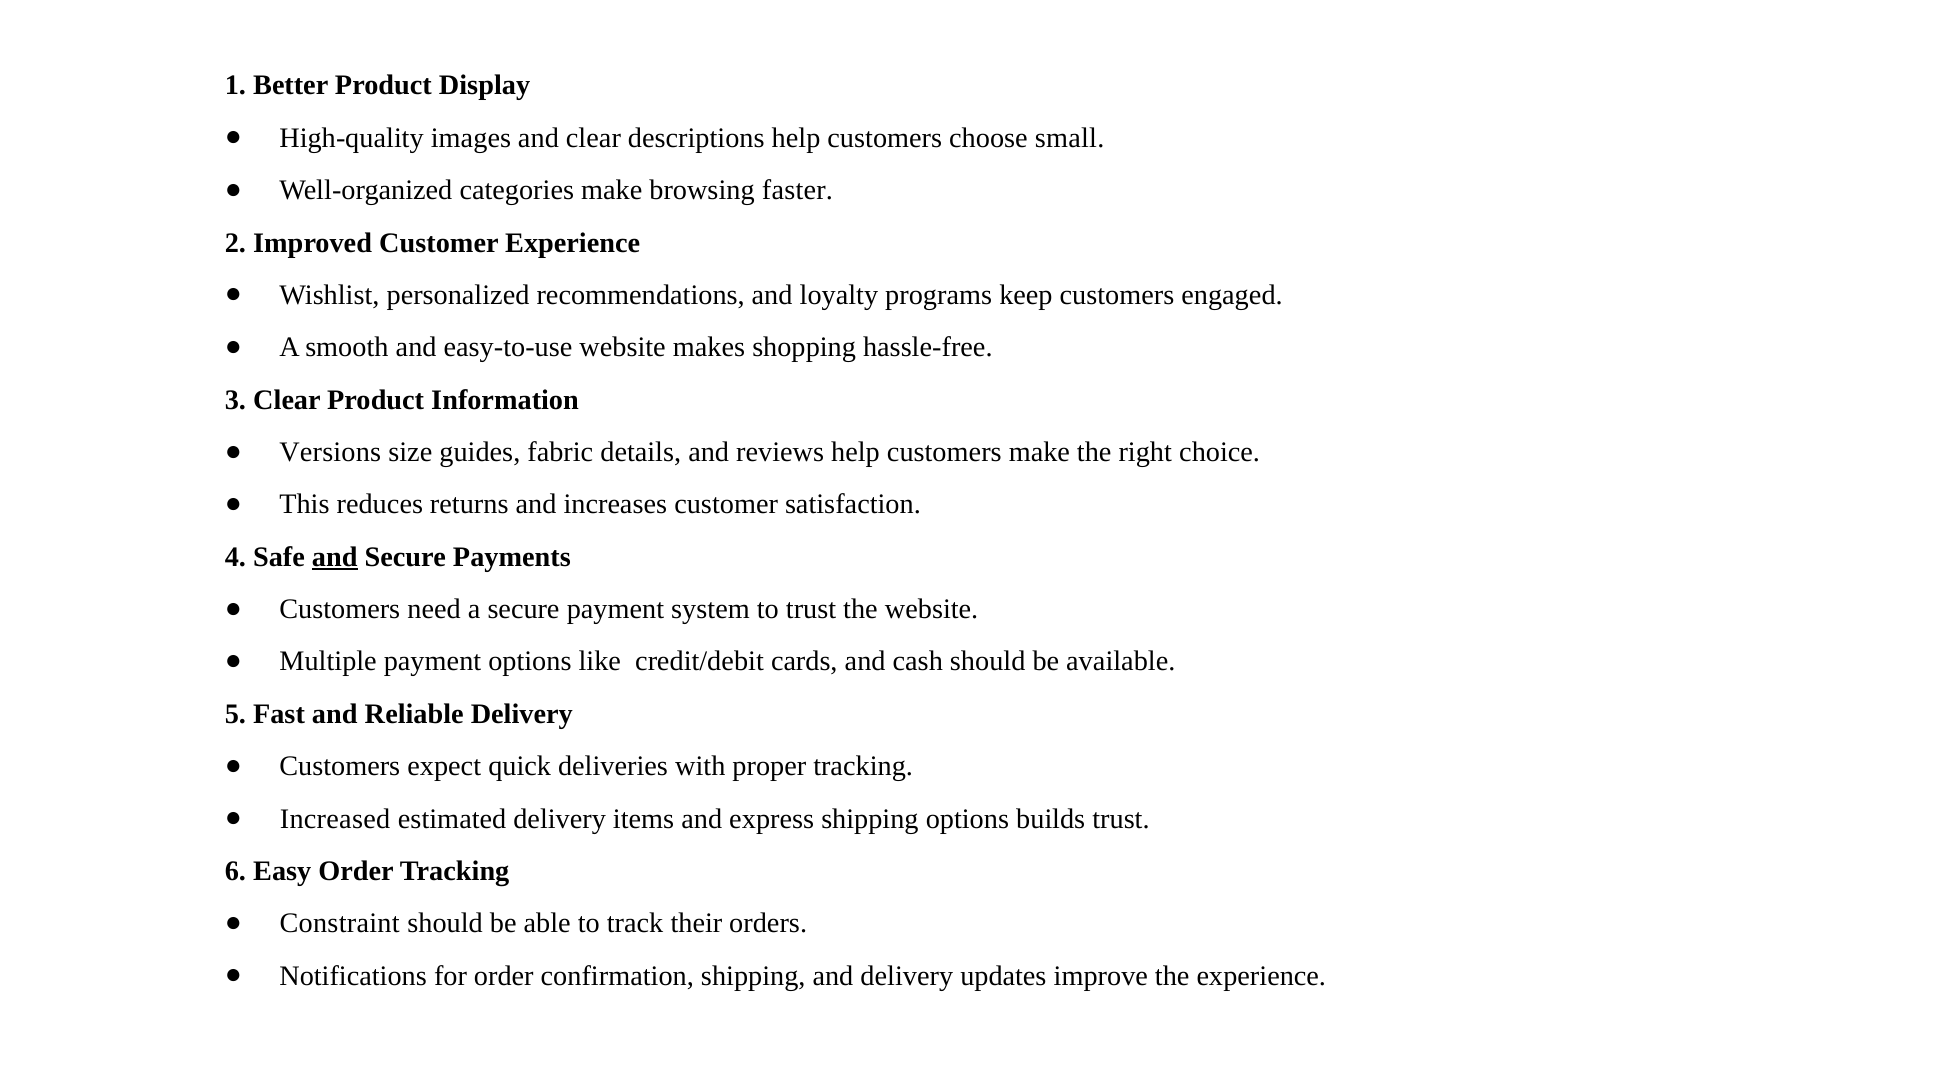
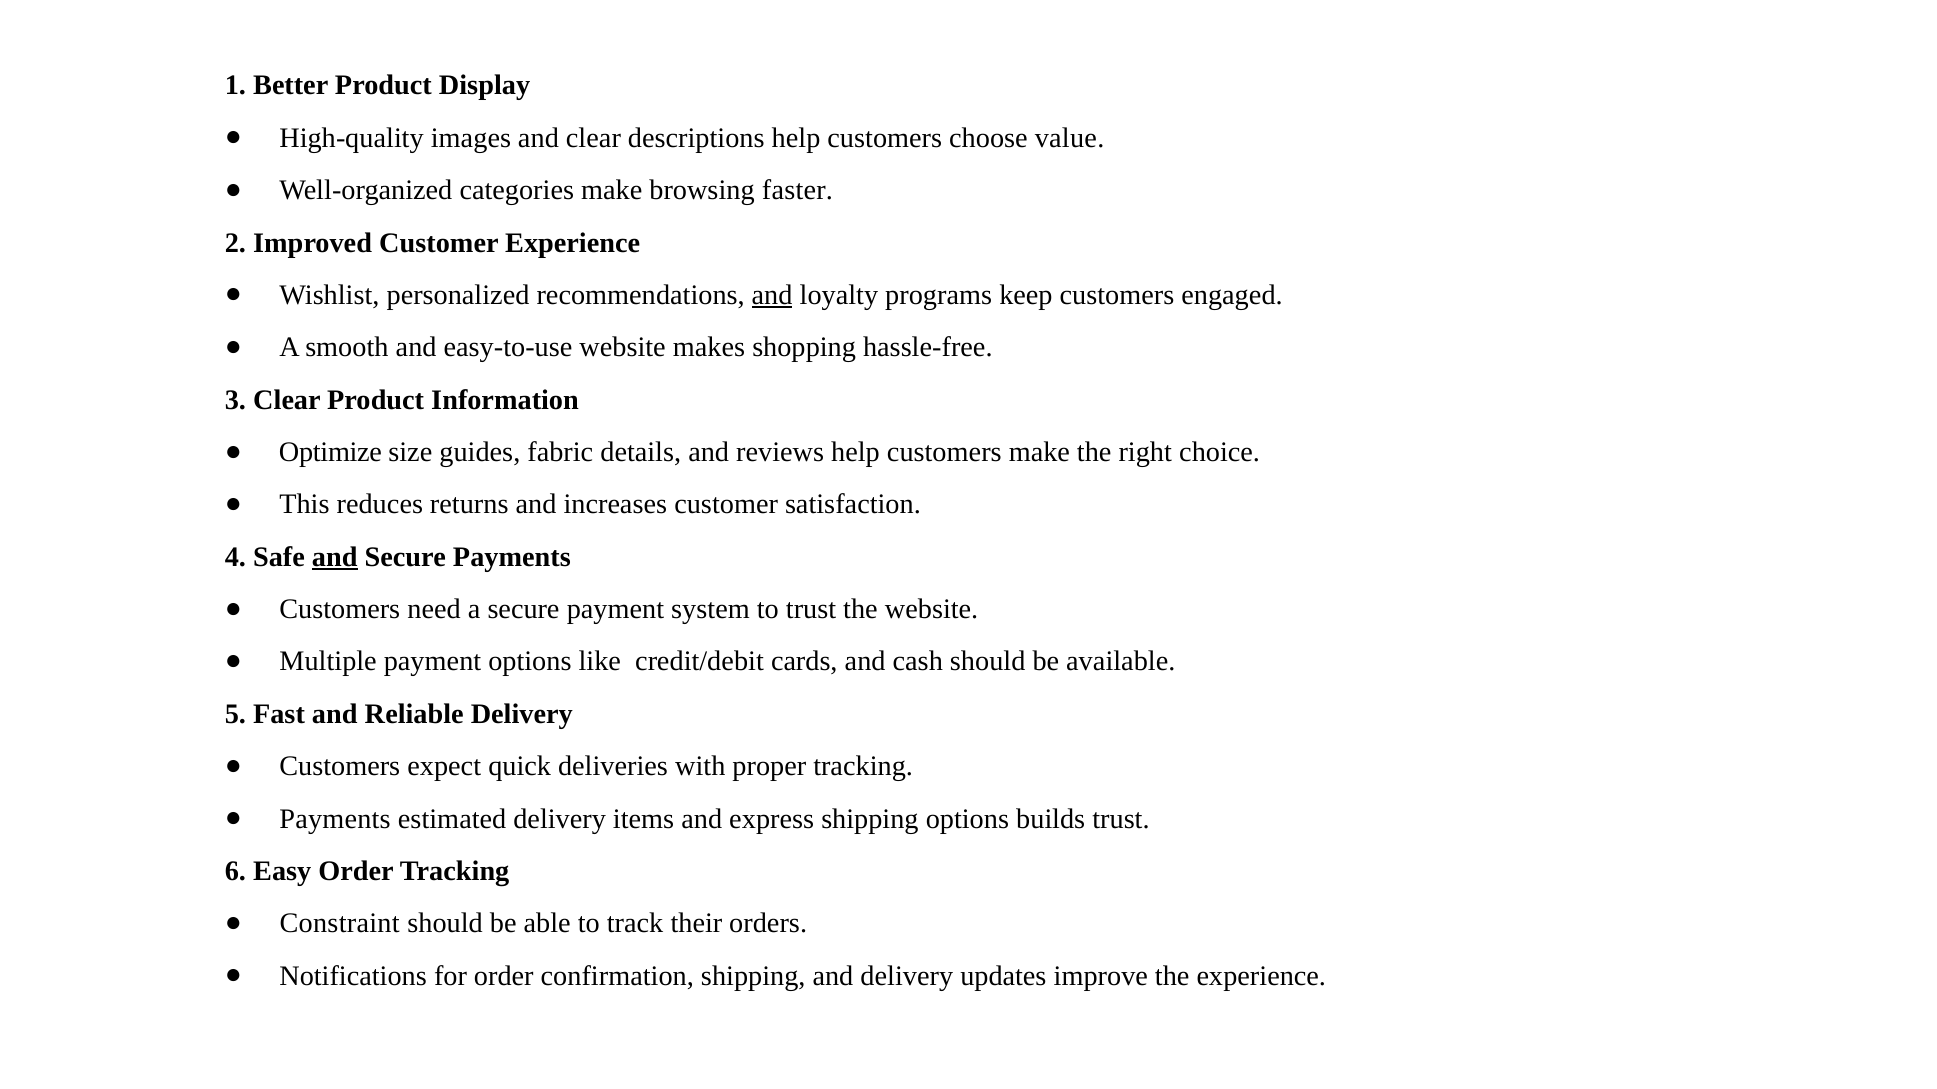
small: small -> value
and at (772, 295) underline: none -> present
Versions: Versions -> Optimize
Increased at (335, 819): Increased -> Payments
